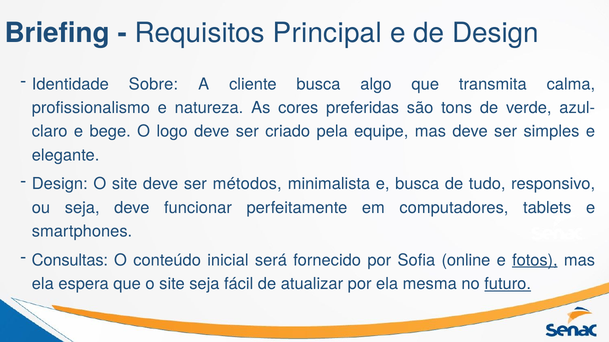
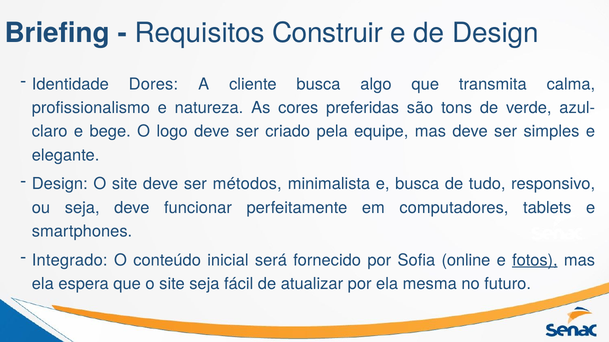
Principal: Principal -> Construir
Sobre: Sobre -> Dores
Consultas: Consultas -> Integrado
futuro underline: present -> none
